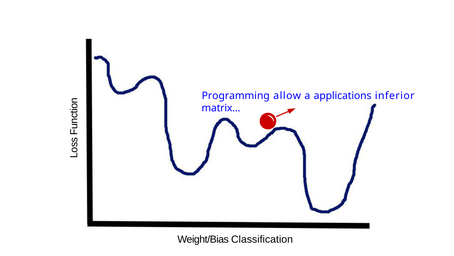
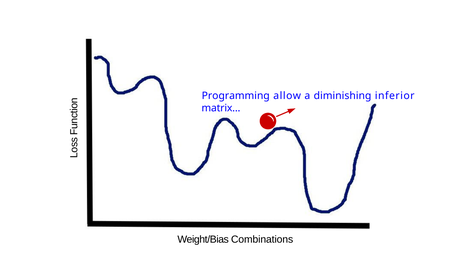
applications: applications -> diminishing
Classification: Classification -> Combinations
